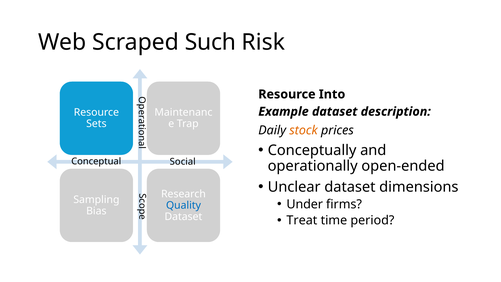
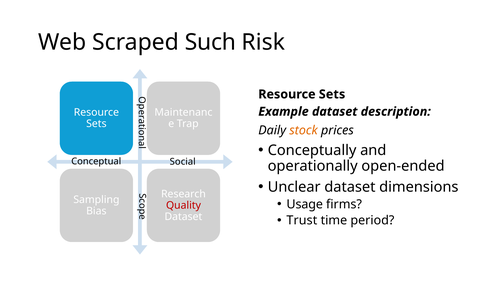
Into at (332, 94): Into -> Sets
Under: Under -> Usage
Quality colour: blue -> red
Treat: Treat -> Trust
